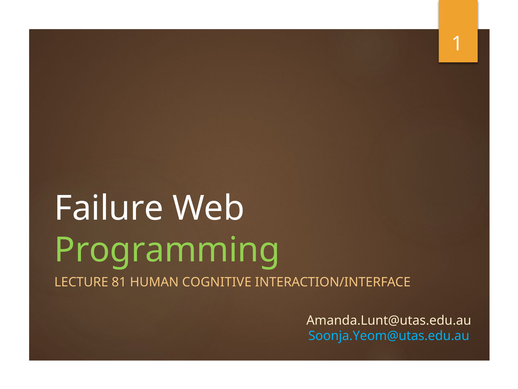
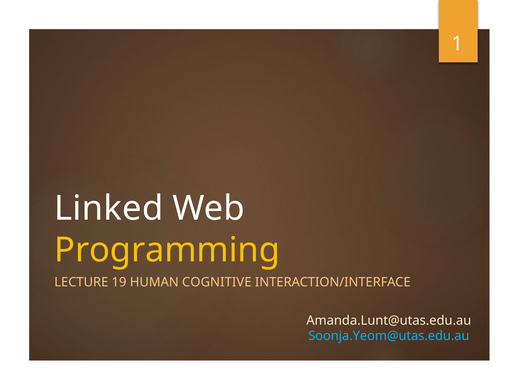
Failure: Failure -> Linked
Programming colour: light green -> yellow
81: 81 -> 19
